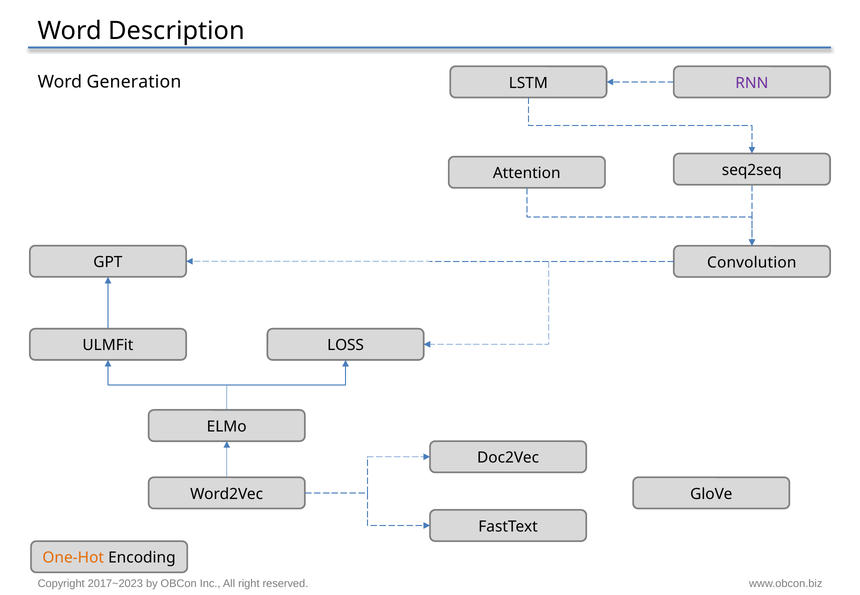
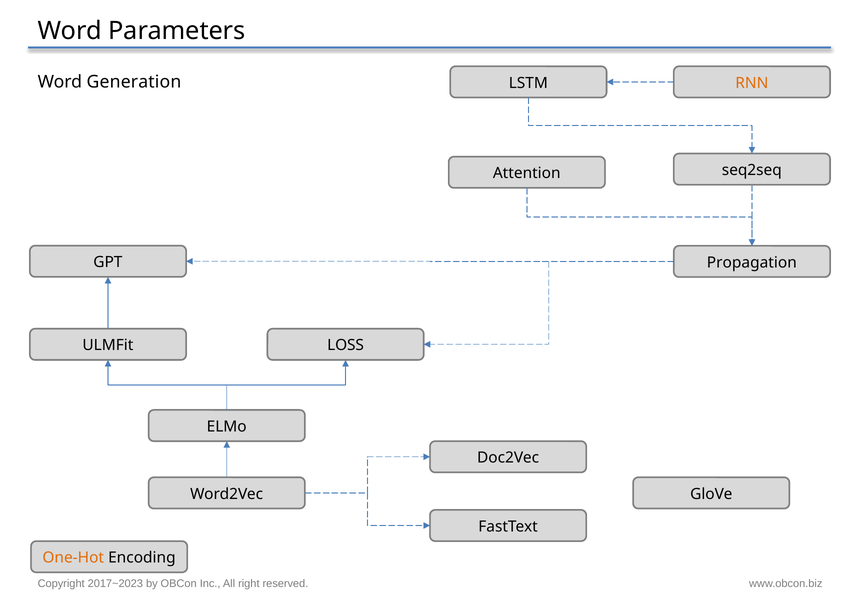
Description: Description -> Parameters
RNN colour: purple -> orange
Convolution: Convolution -> Propagation
